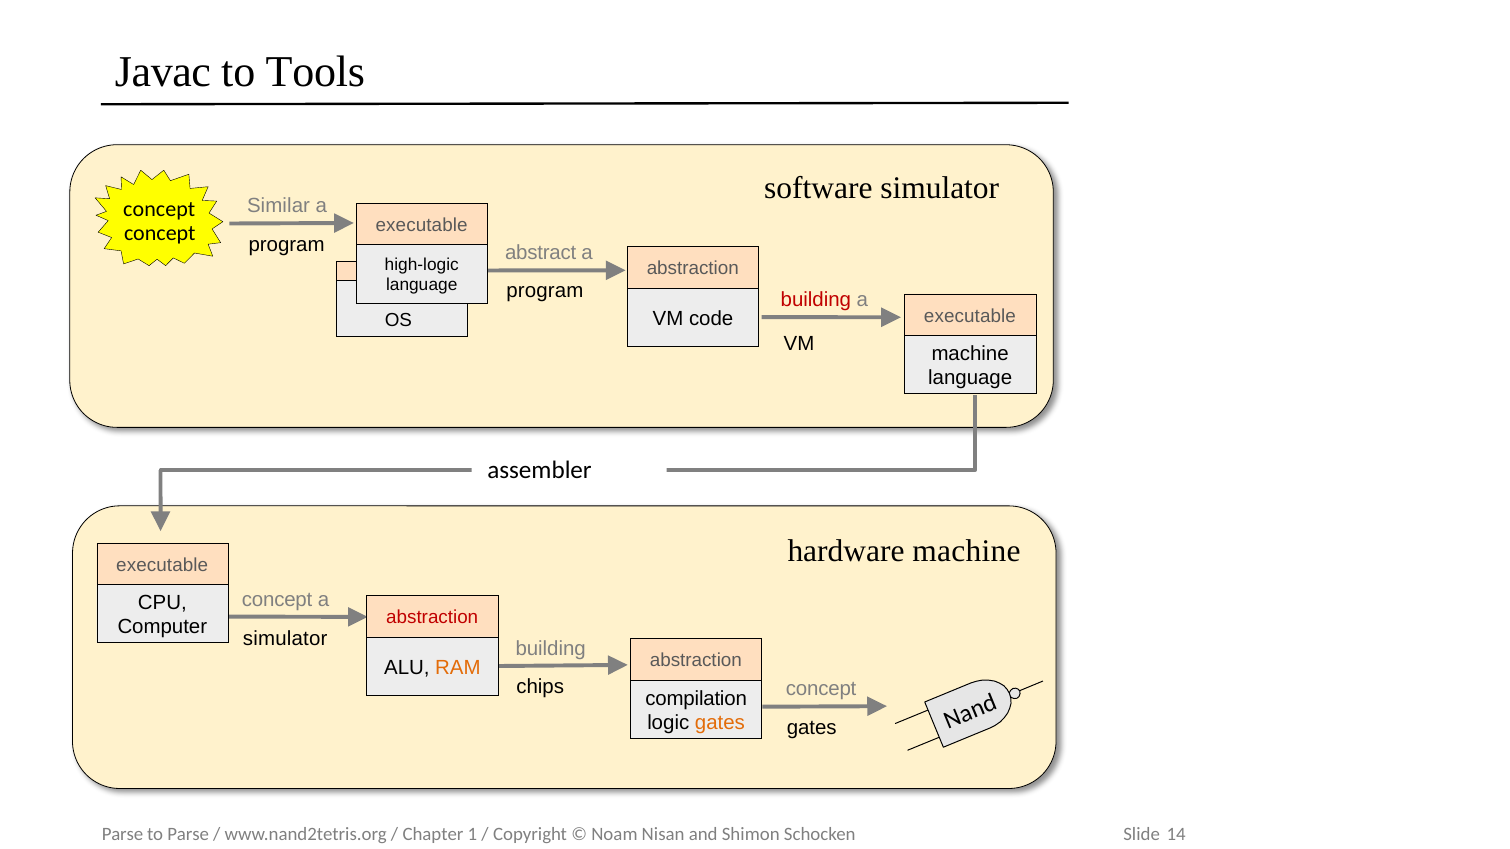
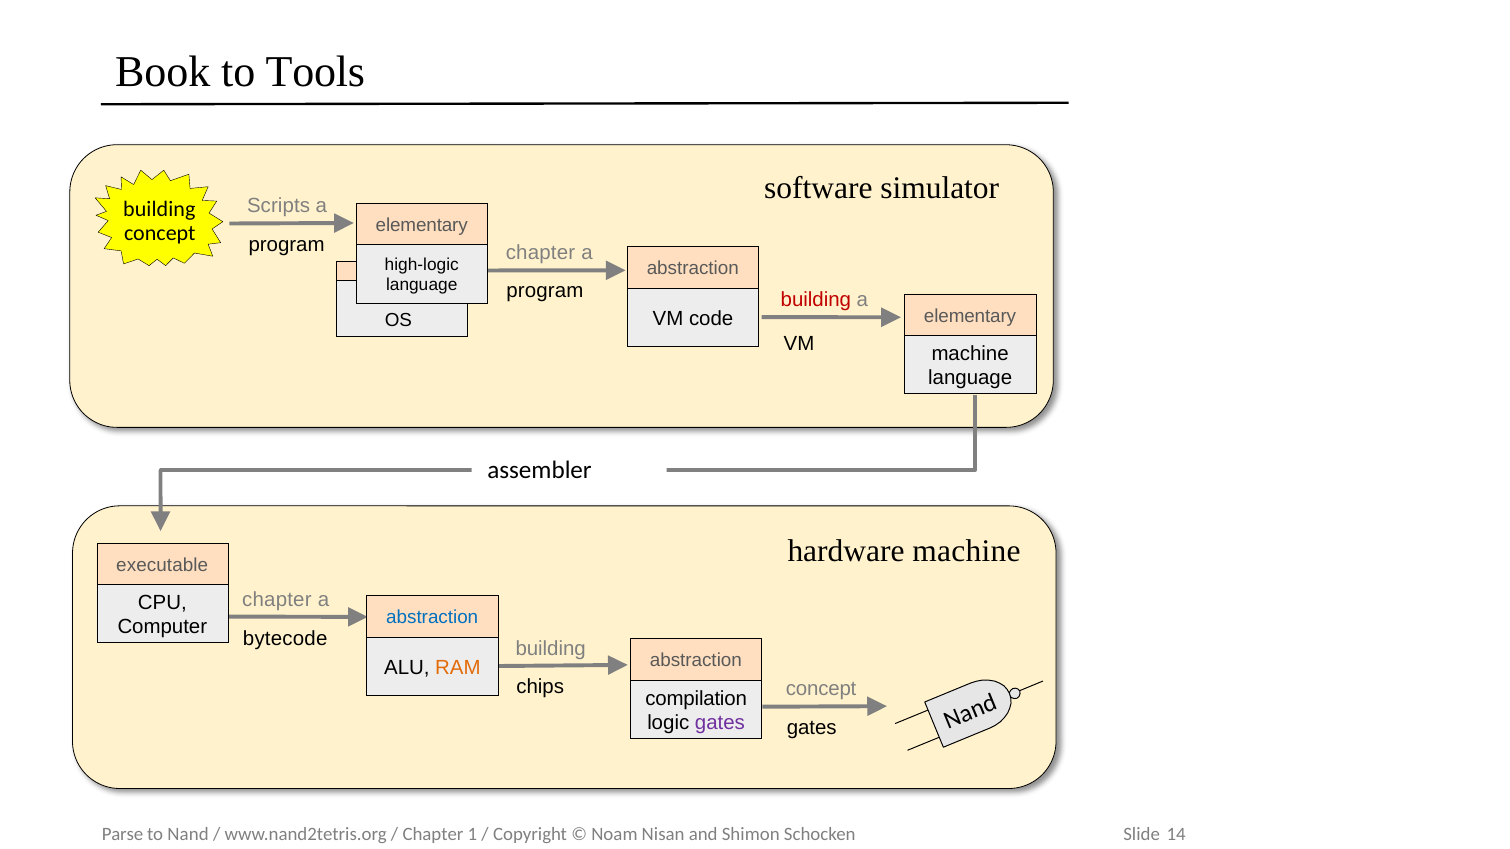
Javac: Javac -> Book
Similar: Similar -> Scripts
concept at (159, 210): concept -> building
executable at (422, 225): executable -> elementary
abstract at (541, 253): abstract -> chapter
code executable: executable -> elementary
concept at (277, 600): concept -> chapter
abstraction at (432, 618) colour: red -> blue
simulator at (285, 639): simulator -> bytecode
gates at (720, 723) colour: orange -> purple
to Parse: Parse -> Nand
